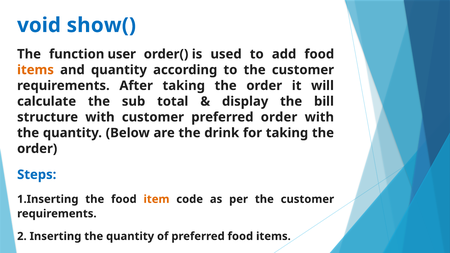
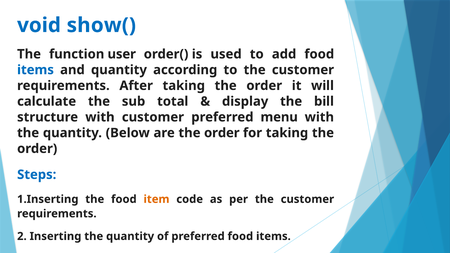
items at (35, 70) colour: orange -> blue
preferred order: order -> menu
are the drink: drink -> order
